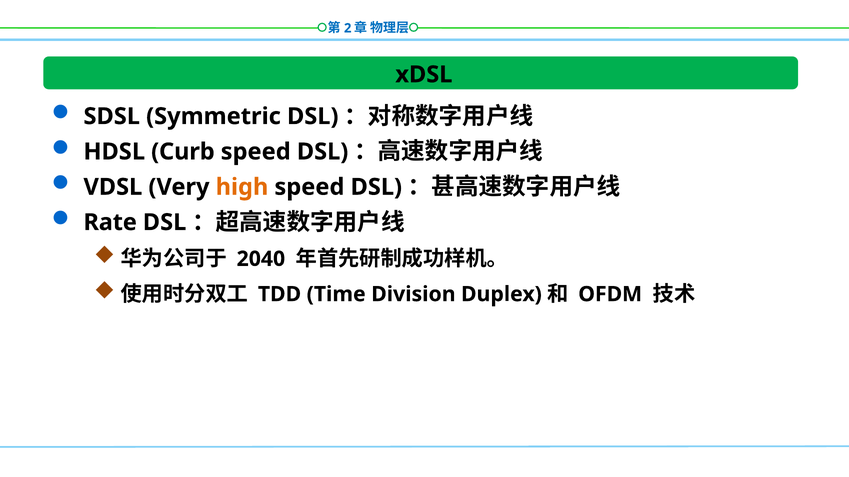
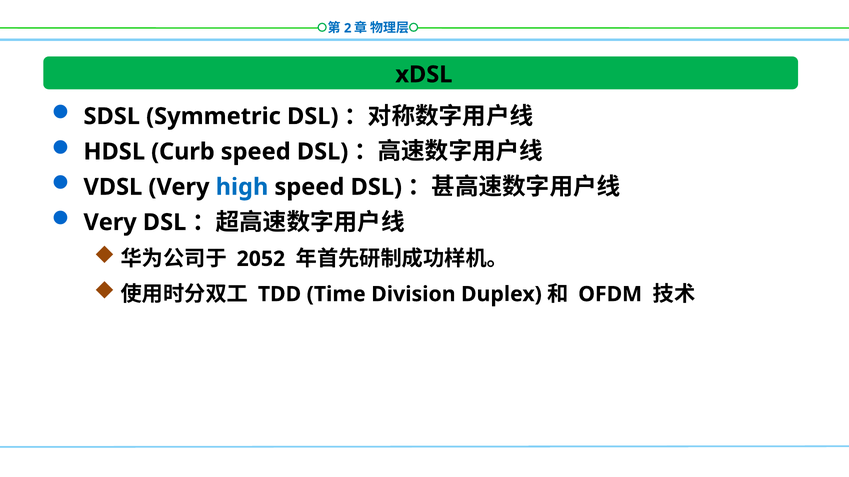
high colour: orange -> blue
Rate at (110, 223): Rate -> Very
2040: 2040 -> 2052
